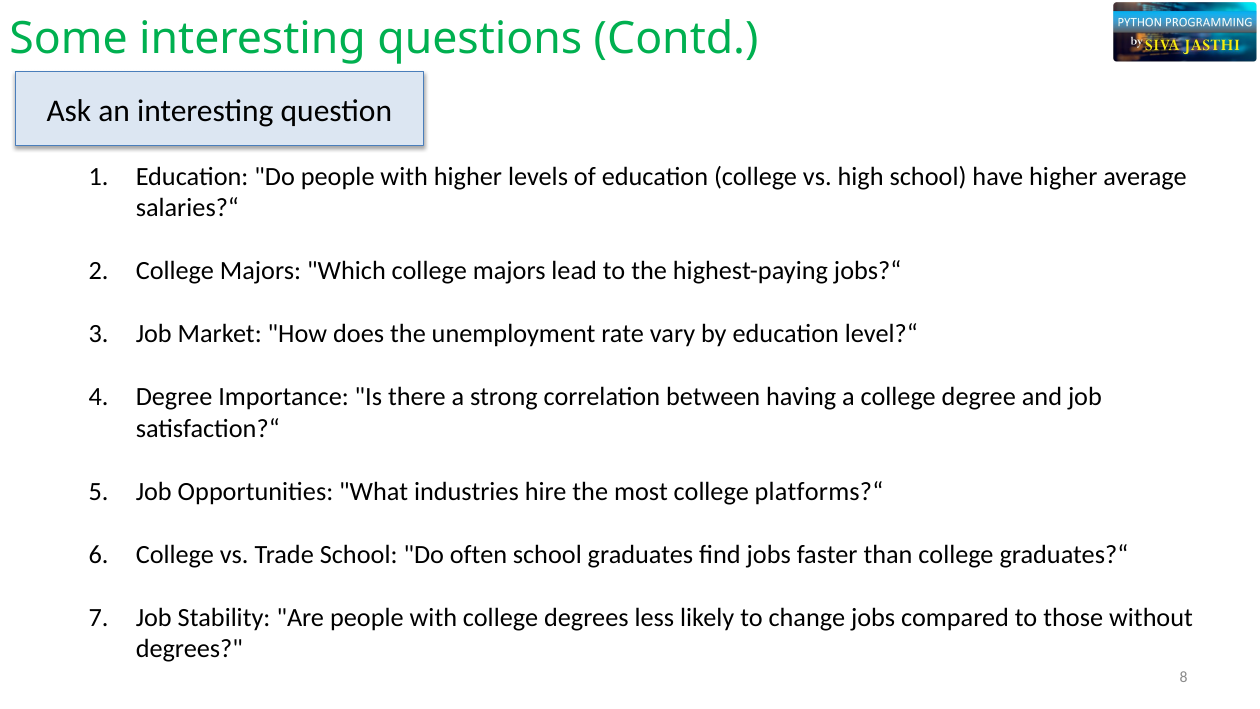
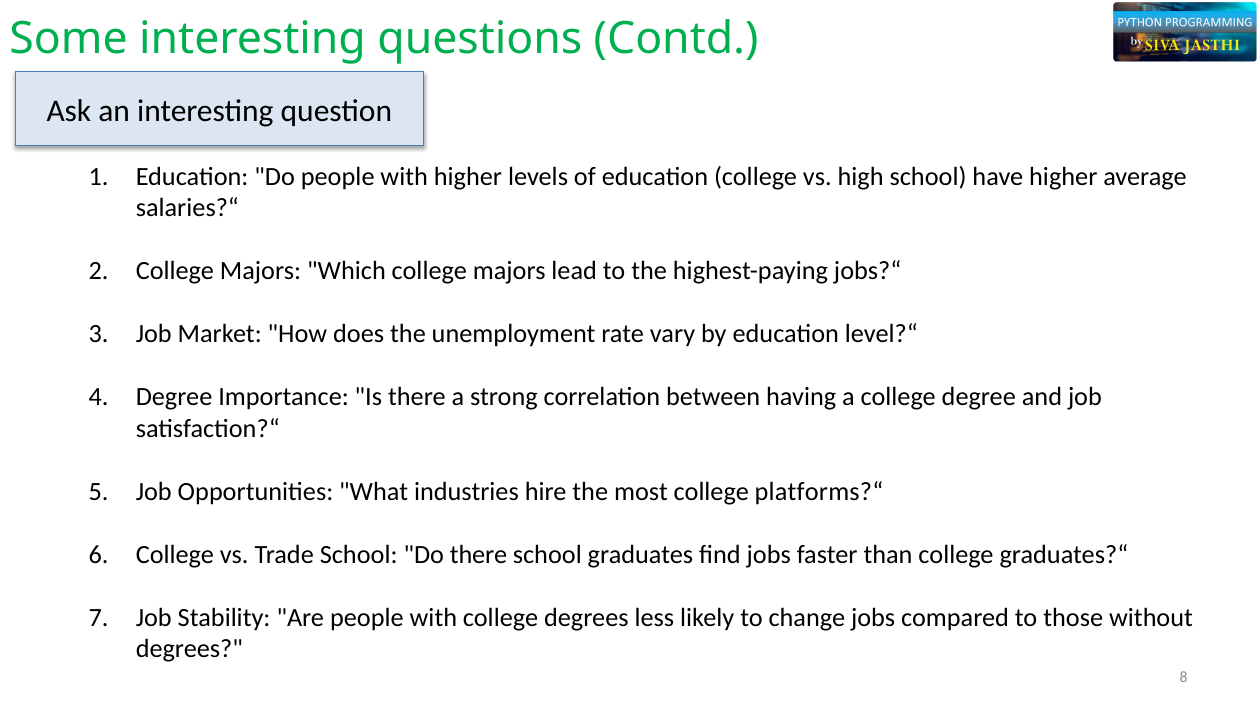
Do often: often -> there
